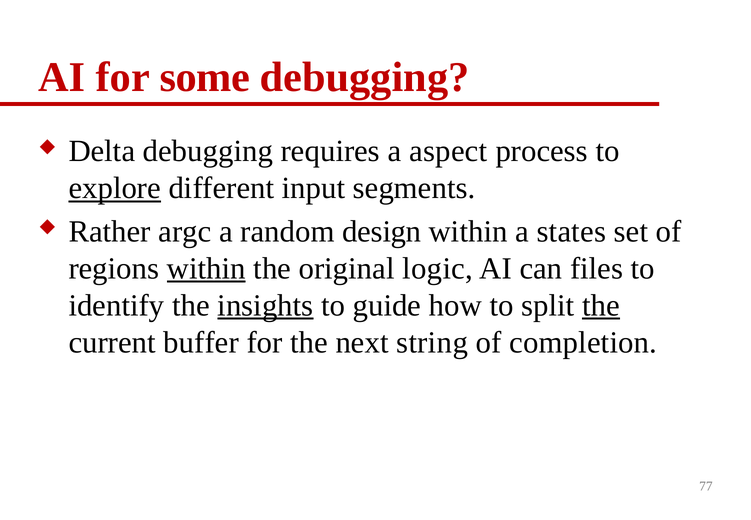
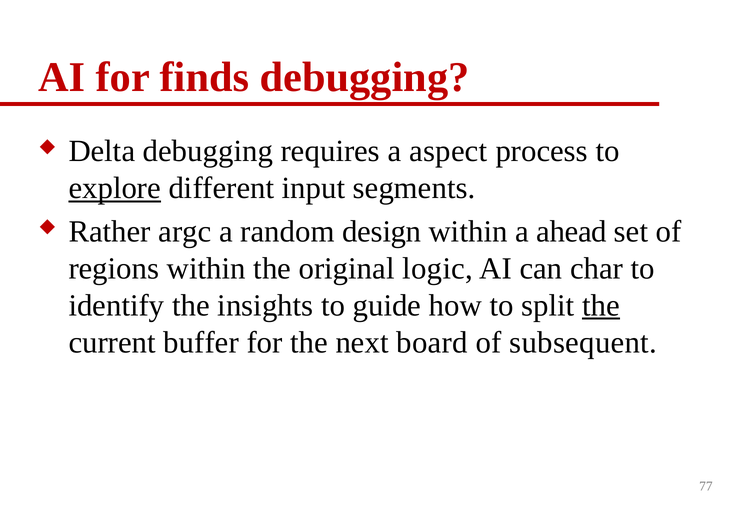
some: some -> finds
states: states -> ahead
within at (206, 268) underline: present -> none
files: files -> char
insights underline: present -> none
string: string -> board
completion: completion -> subsequent
